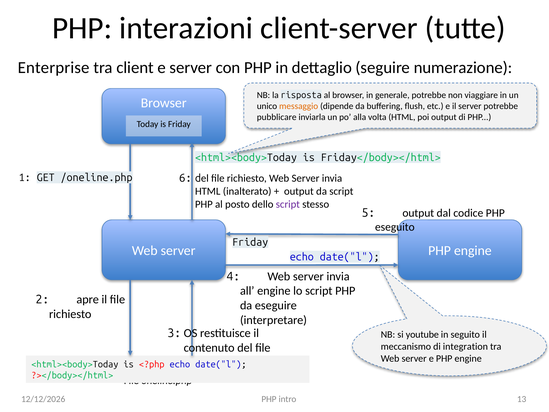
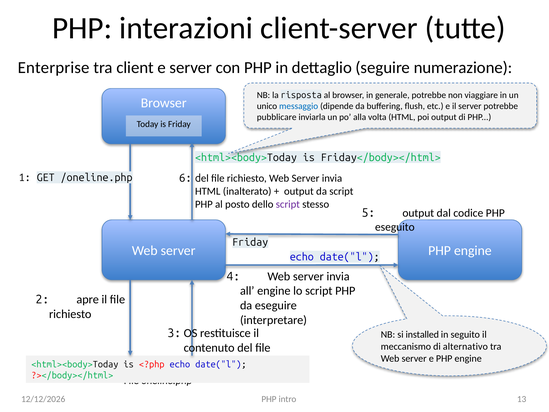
messaggio colour: orange -> blue
youtube: youtube -> installed
integration: integration -> alternativo
